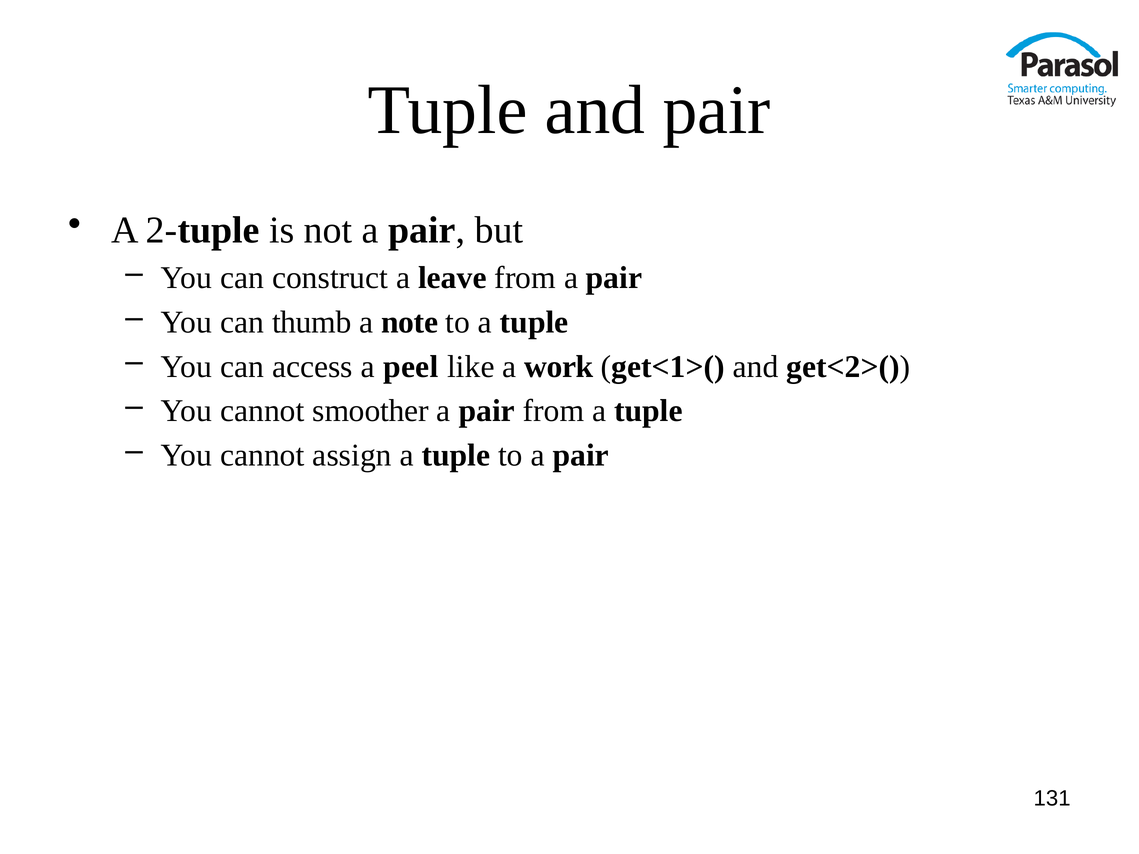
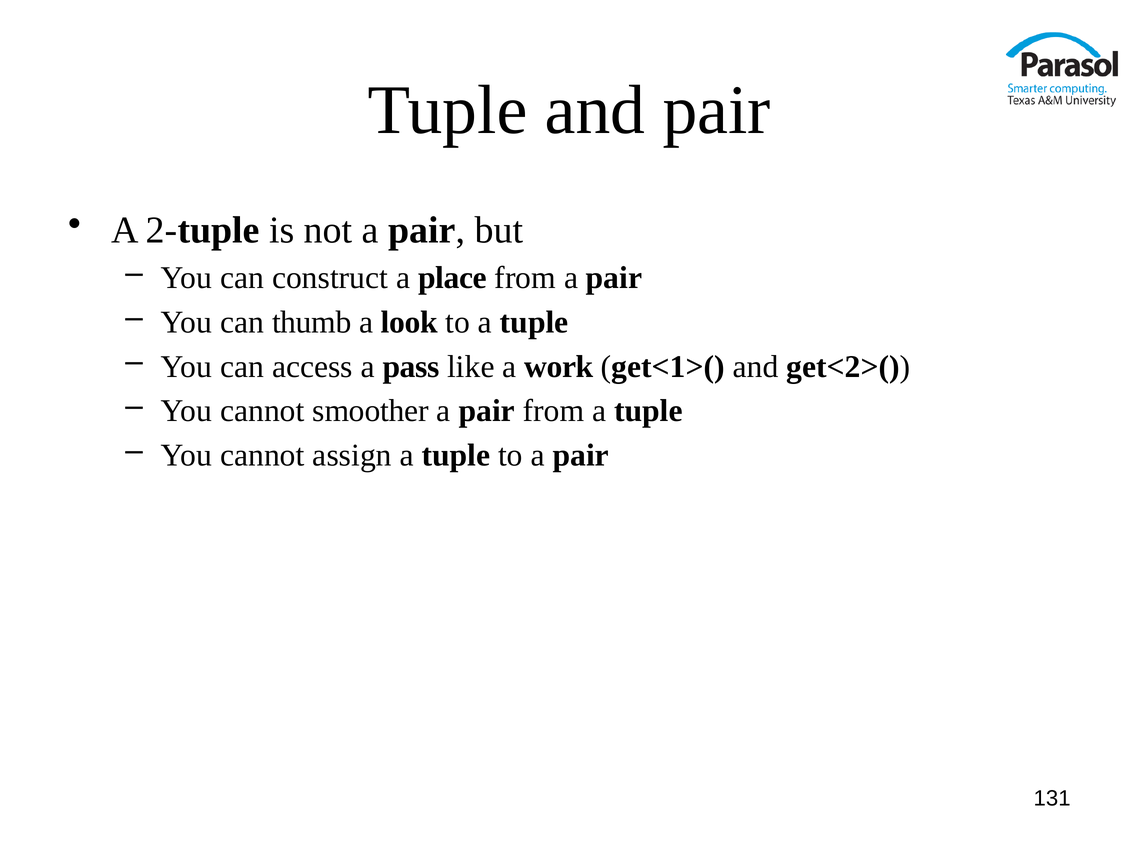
leave: leave -> place
note: note -> look
peel: peel -> pass
